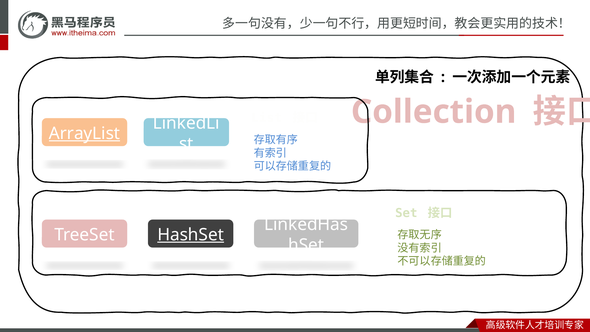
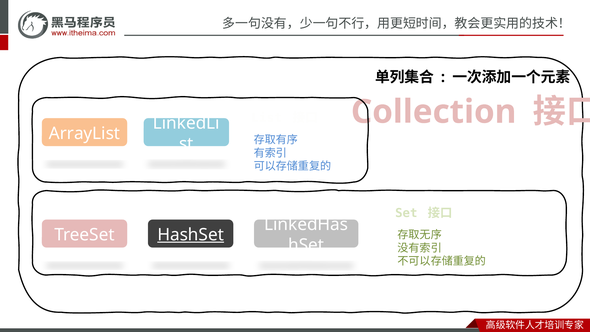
ArrayList underline: present -> none
